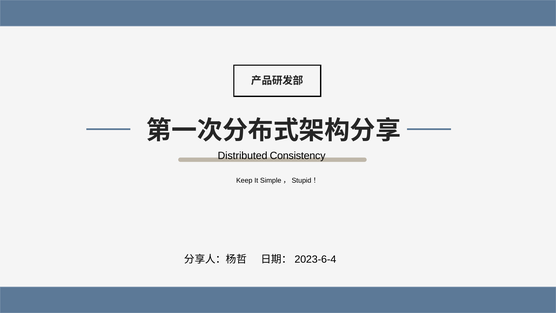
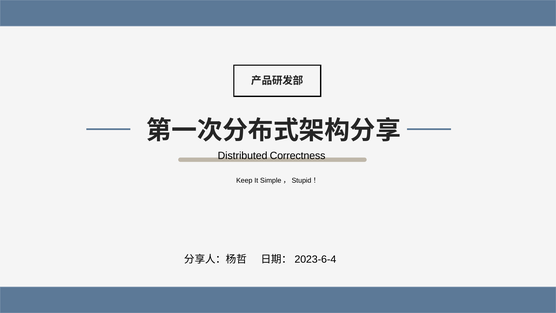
Consistency: Consistency -> Correctness
